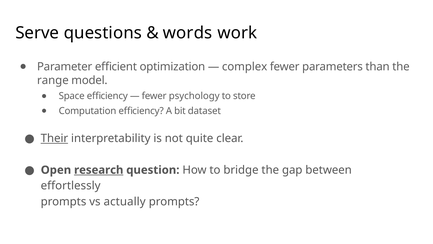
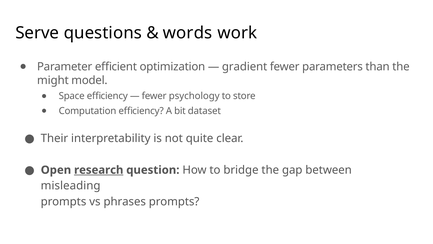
complex: complex -> gradient
range: range -> might
Their underline: present -> none
effortlessly: effortlessly -> misleading
actually: actually -> phrases
